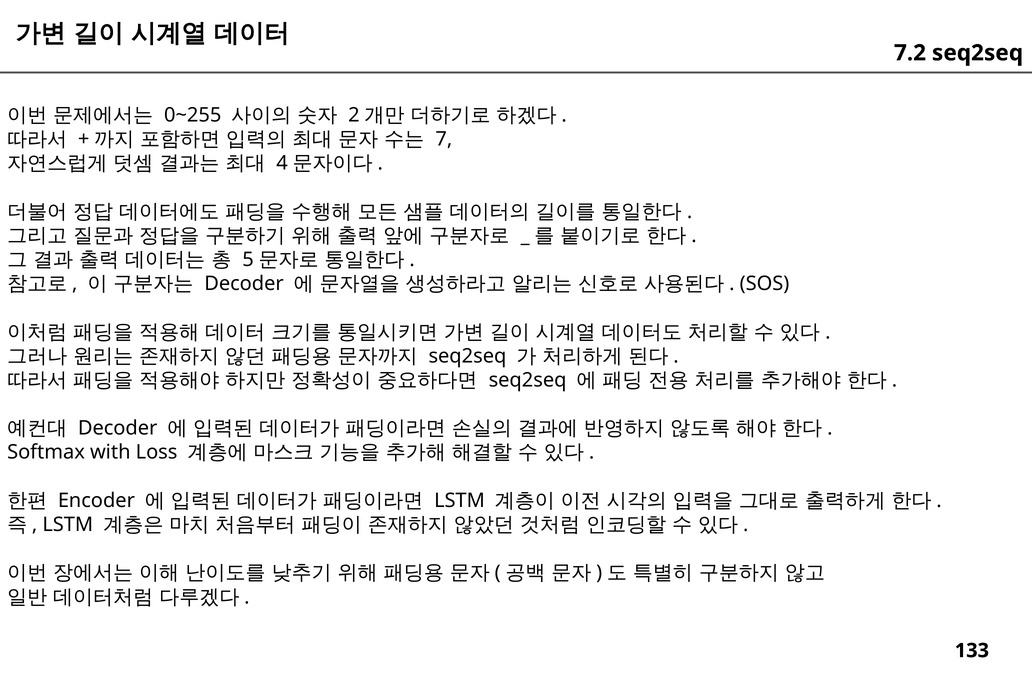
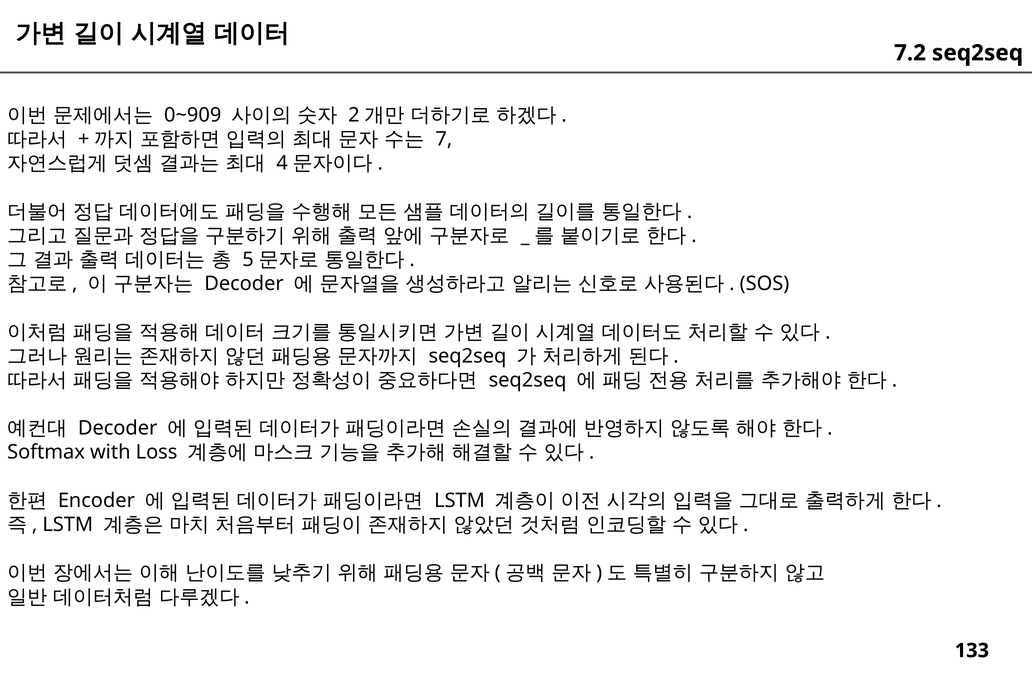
0~255: 0~255 -> 0~909
